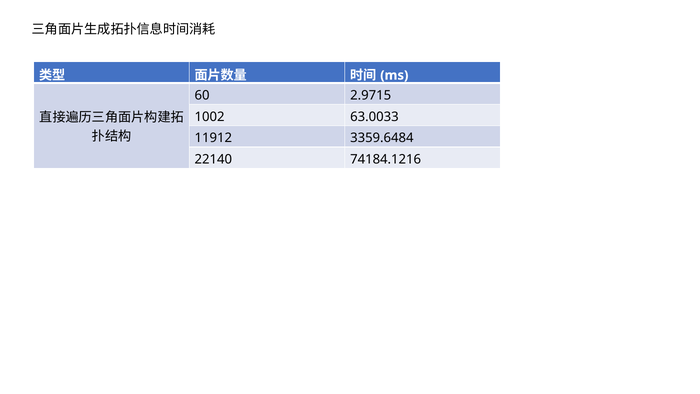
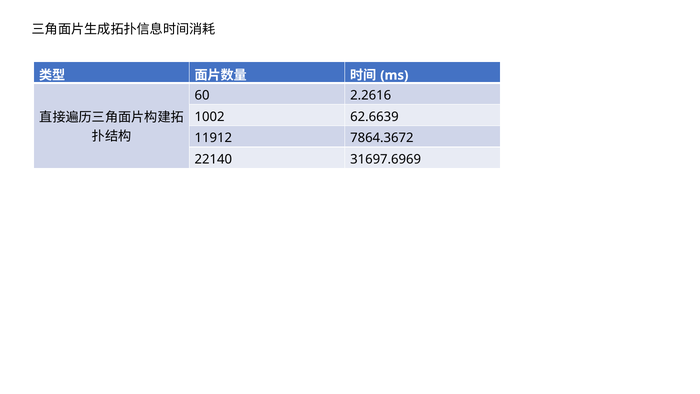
2.9715: 2.9715 -> 2.2616
63.0033: 63.0033 -> 62.6639
3359.6484: 3359.6484 -> 7864.3672
74184.1216: 74184.1216 -> 31697.6969
